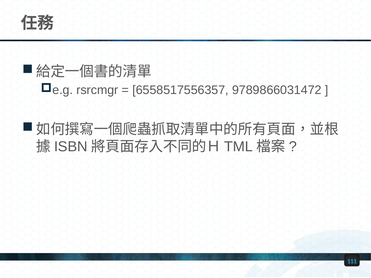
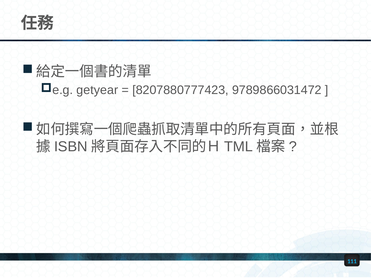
rsrcmgr: rsrcmgr -> getyear
6558517556357: 6558517556357 -> 8207880777423
